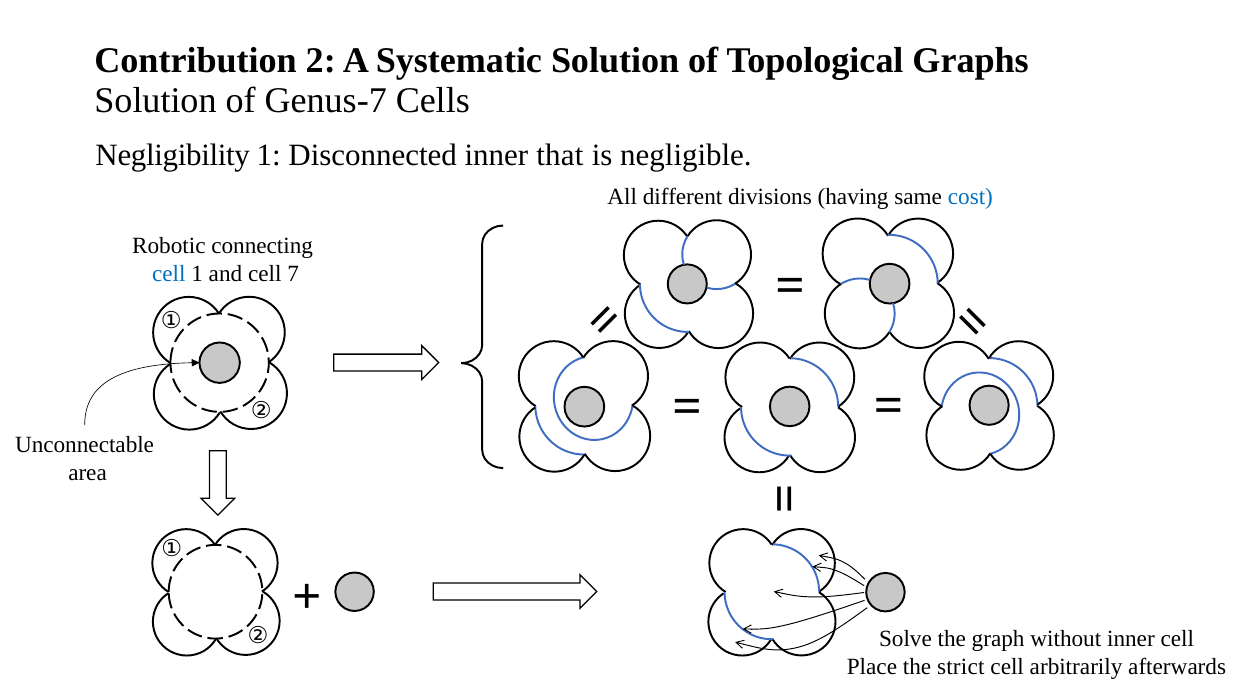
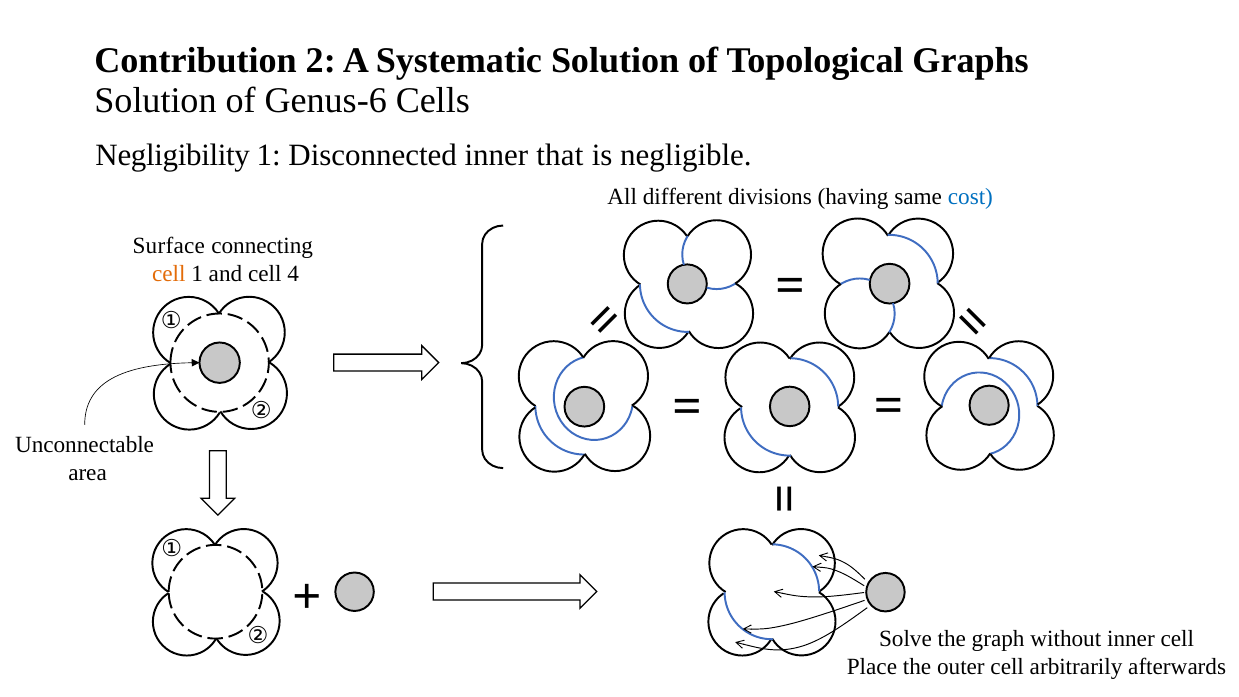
Genus-7: Genus-7 -> Genus-6
Robotic: Robotic -> Surface
cell at (169, 274) colour: blue -> orange
7: 7 -> 4
strict: strict -> outer
